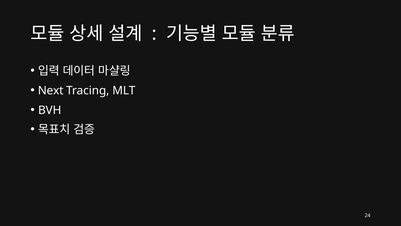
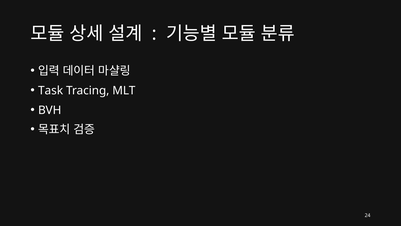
Next: Next -> Task
